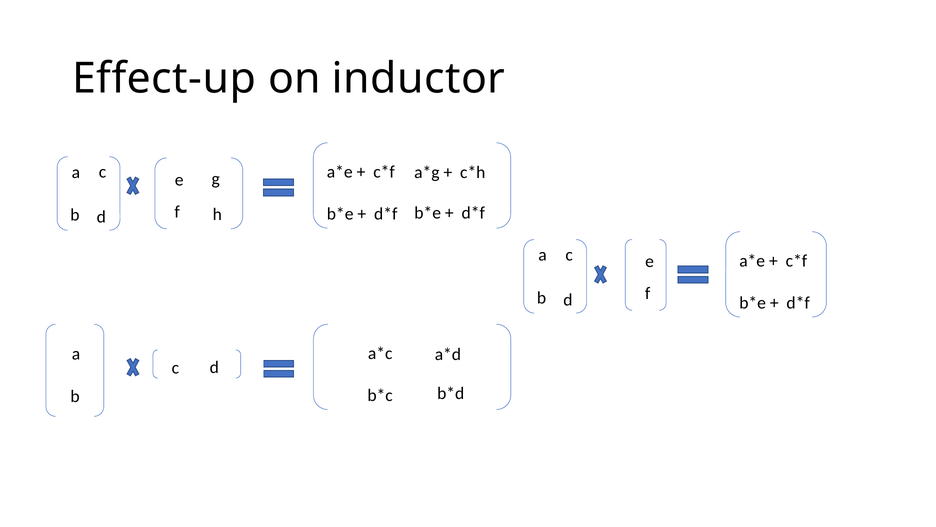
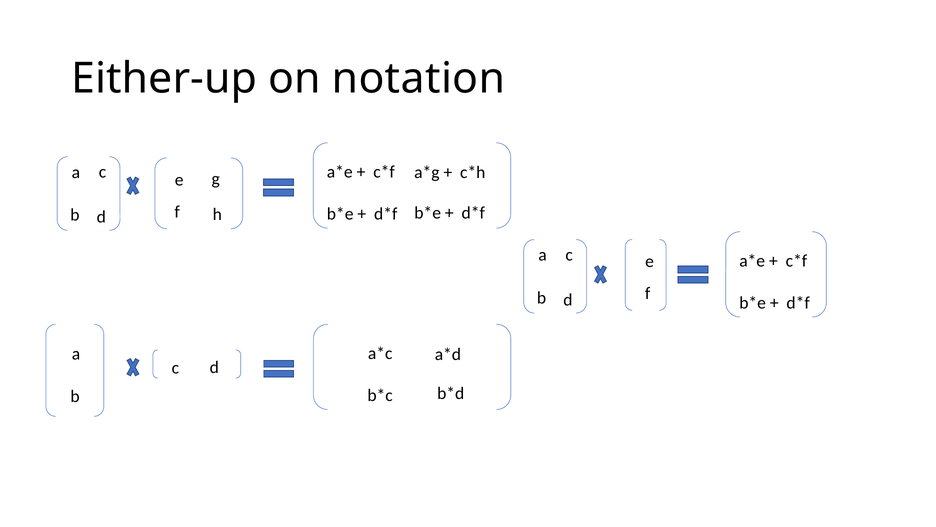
Effect-up: Effect-up -> Either-up
inductor: inductor -> notation
